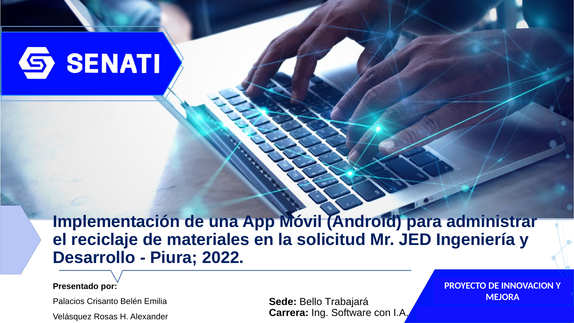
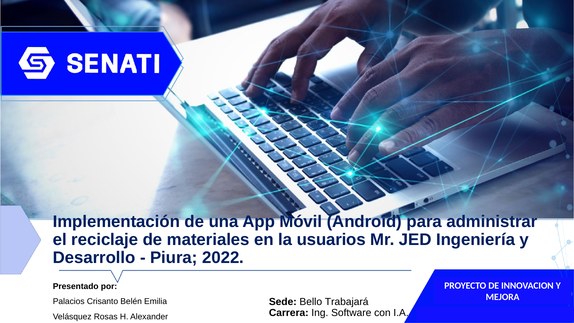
solicitud: solicitud -> usuarios
